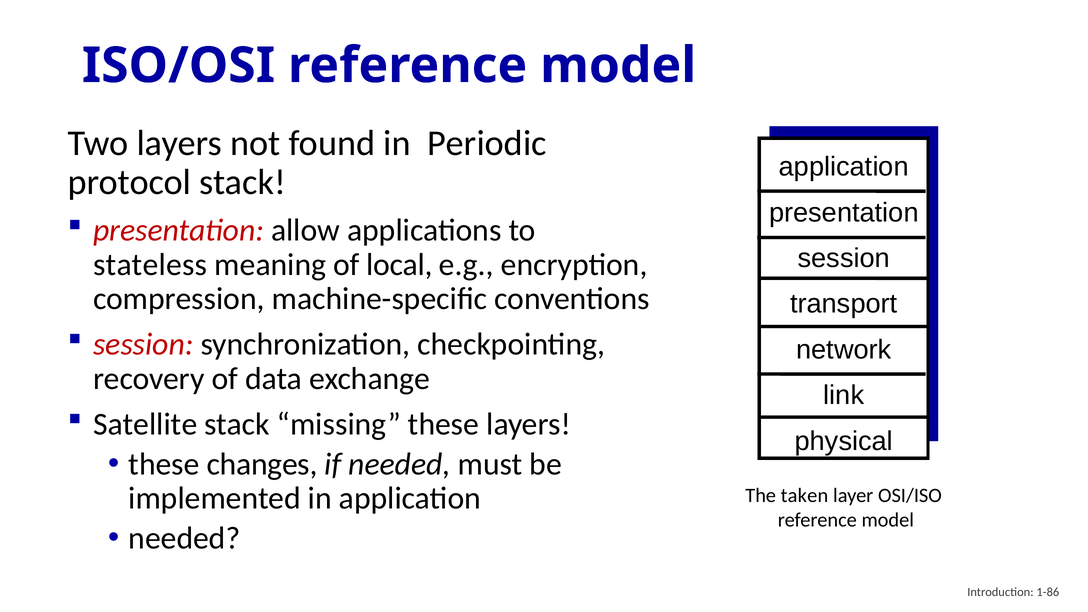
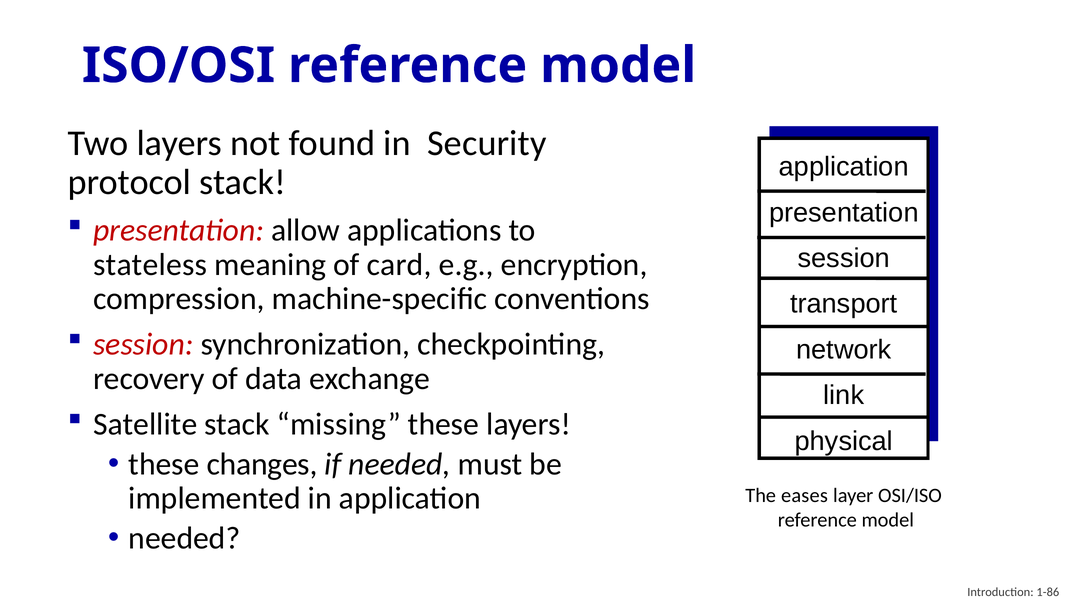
Periodic: Periodic -> Security
local: local -> card
taken: taken -> eases
